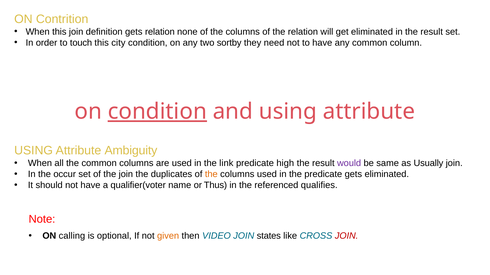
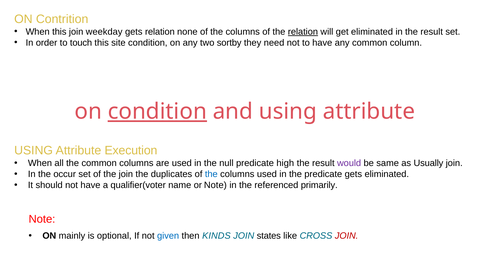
definition: definition -> weekday
relation at (303, 32) underline: none -> present
city: city -> site
Ambiguity: Ambiguity -> Execution
link: link -> null
the at (211, 175) colour: orange -> blue
or Thus: Thus -> Note
qualifies: qualifies -> primarily
calling: calling -> mainly
given colour: orange -> blue
VIDEO: VIDEO -> KINDS
